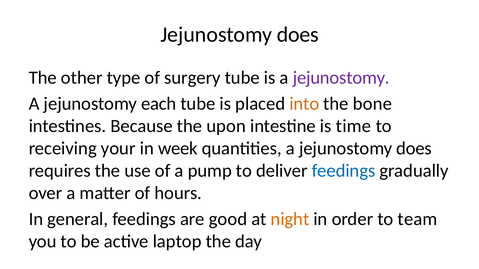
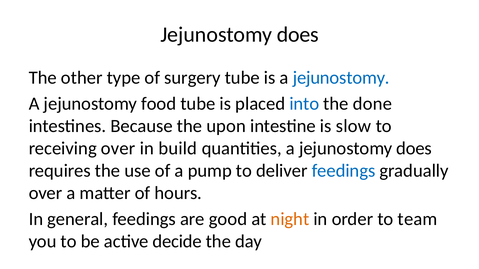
jejunostomy at (341, 78) colour: purple -> blue
each: each -> food
into colour: orange -> blue
bone: bone -> done
time: time -> slow
receiving your: your -> over
week: week -> build
laptop: laptop -> decide
